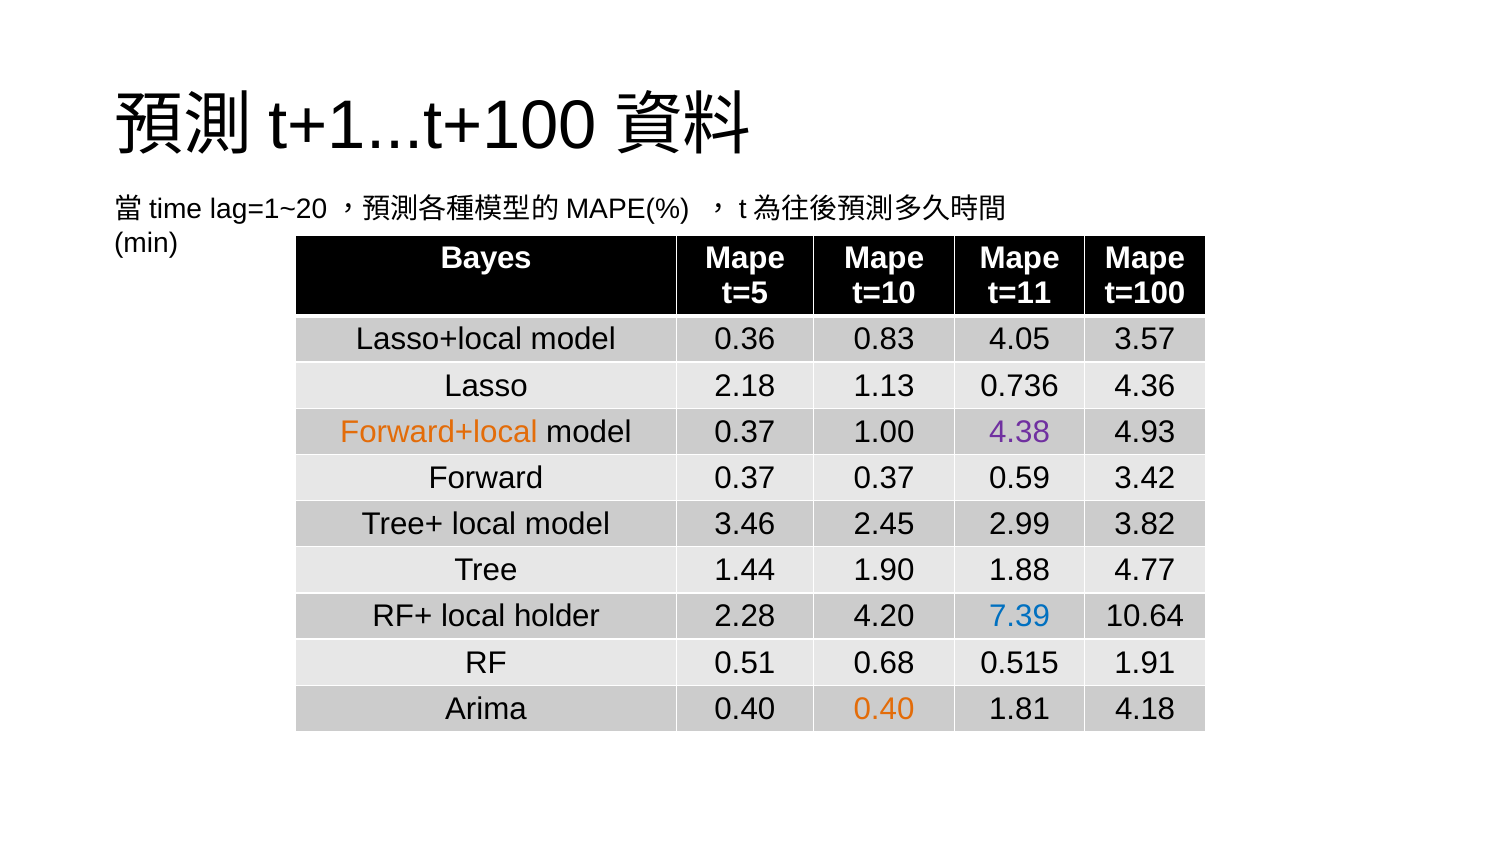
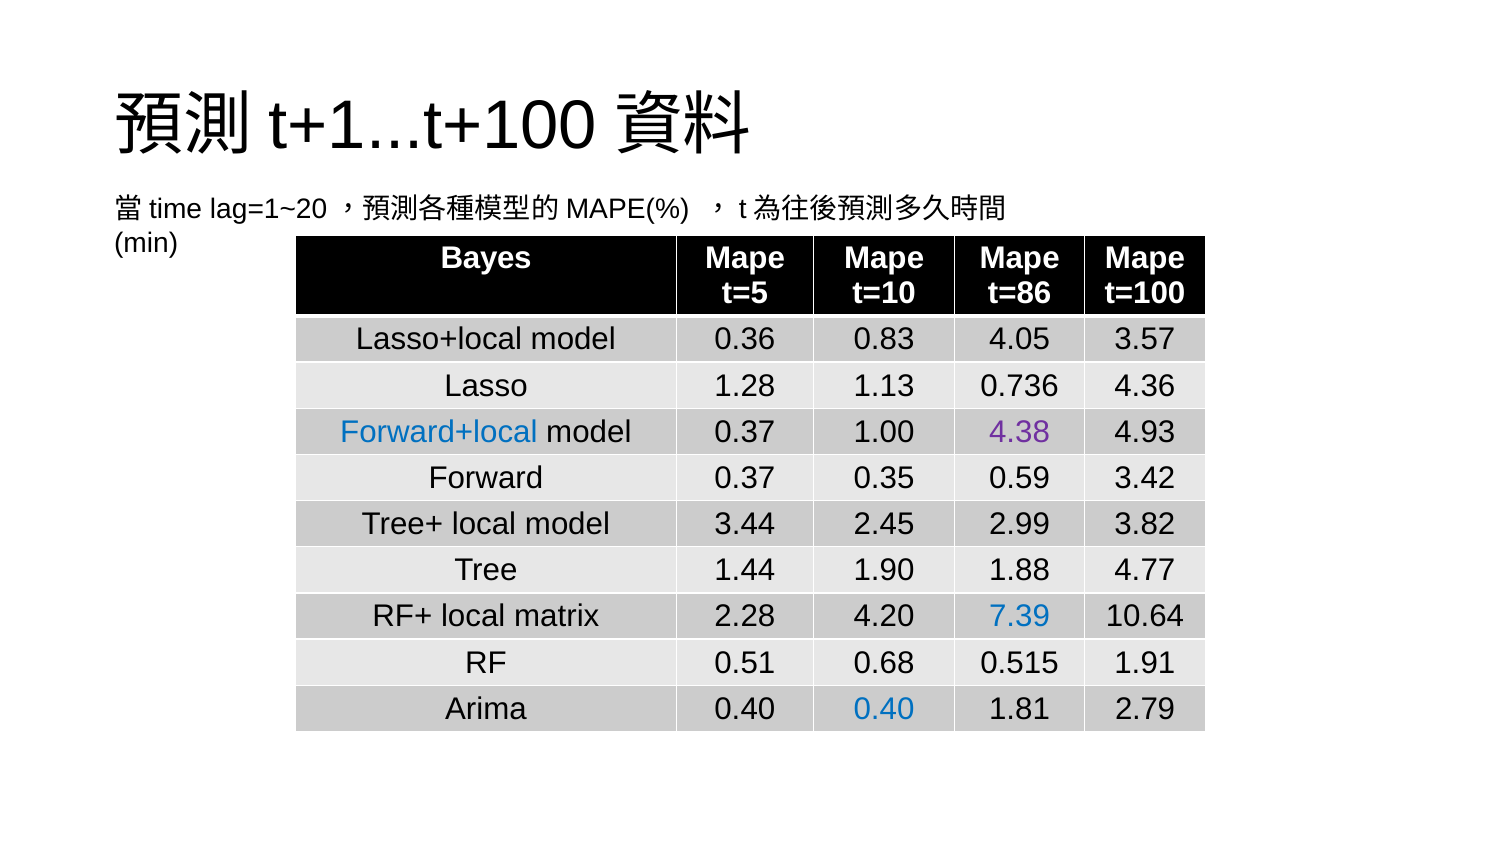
t=11: t=11 -> t=86
2.18: 2.18 -> 1.28
Forward+local colour: orange -> blue
0.37 0.37: 0.37 -> 0.35
3.46: 3.46 -> 3.44
holder: holder -> matrix
0.40 at (884, 709) colour: orange -> blue
4.18: 4.18 -> 2.79
